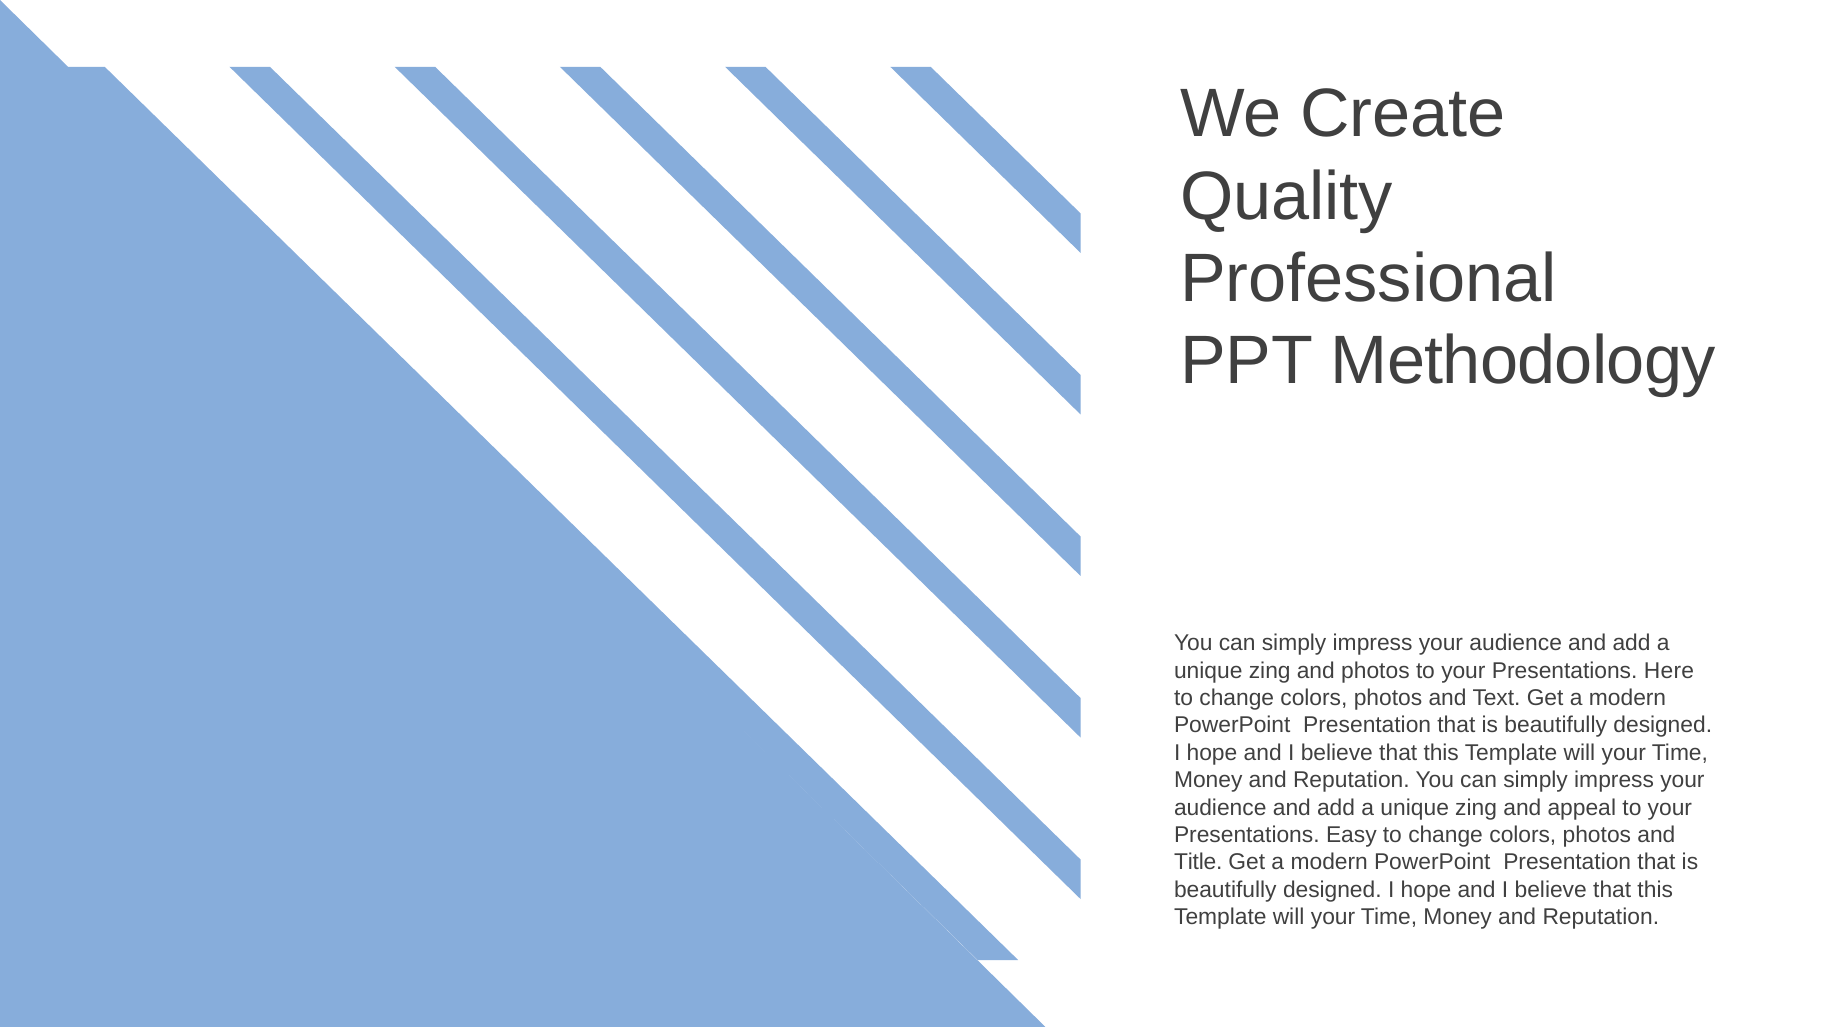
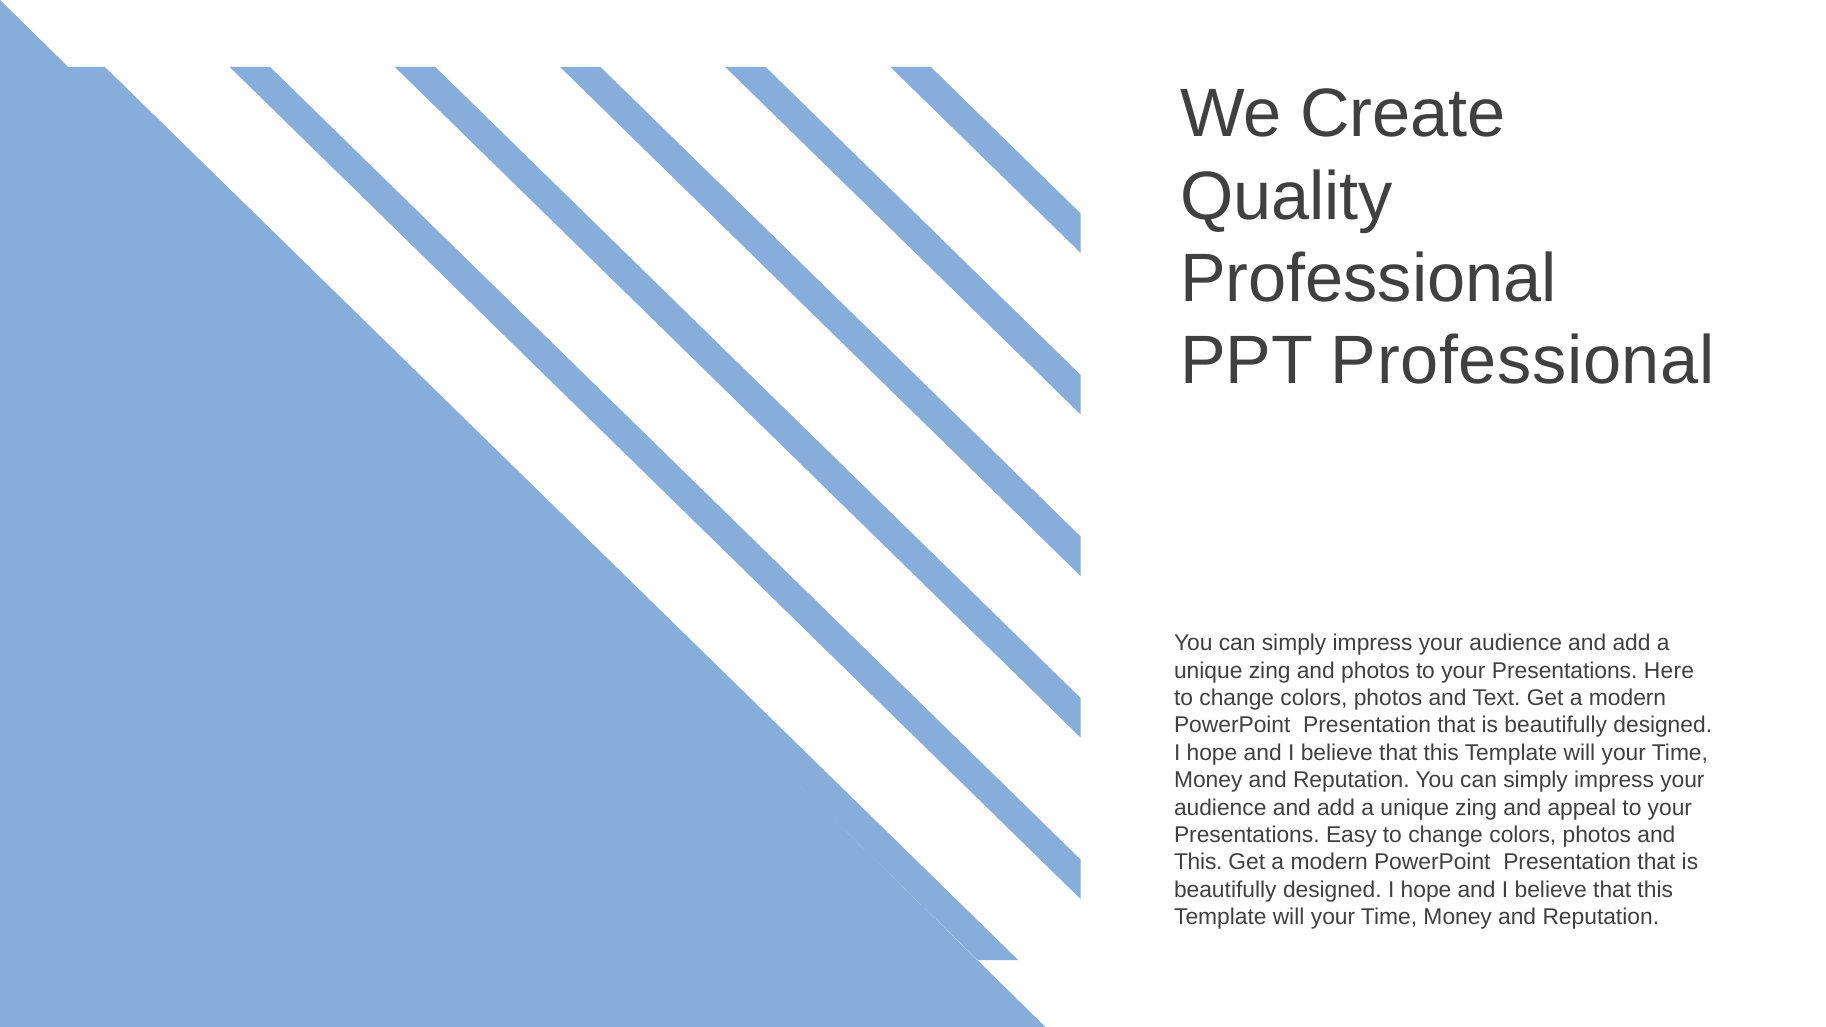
PPT Methodology: Methodology -> Professional
Title at (1198, 862): Title -> This
